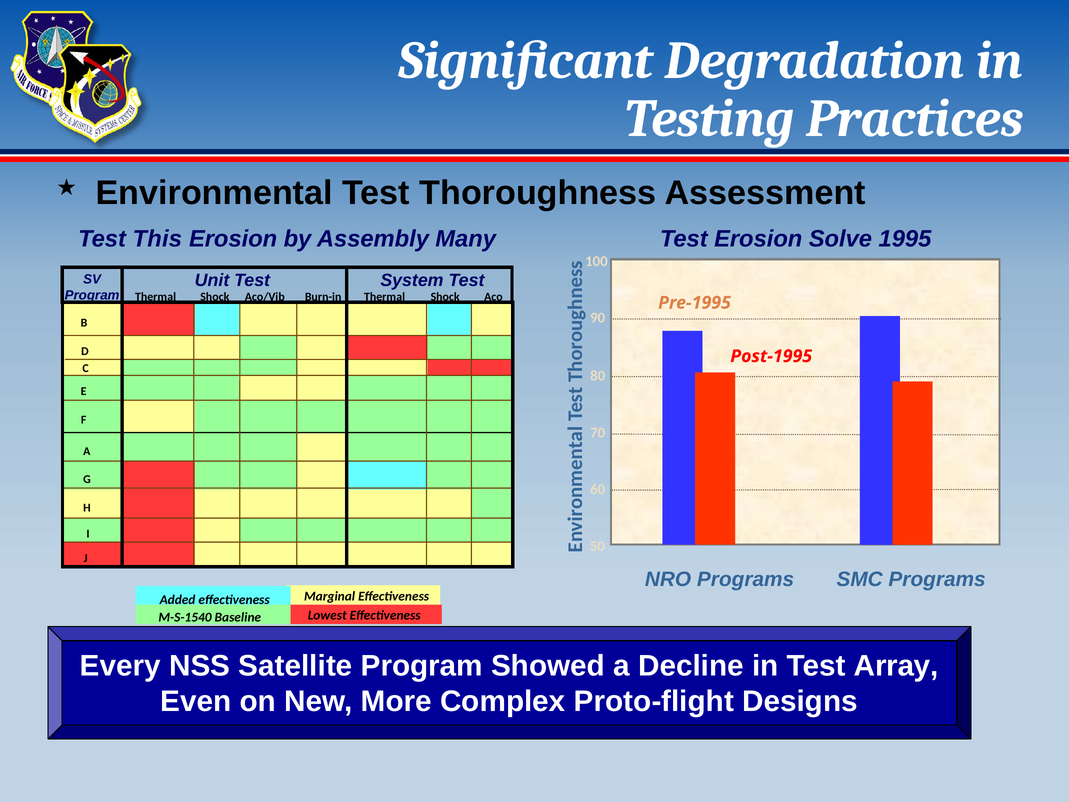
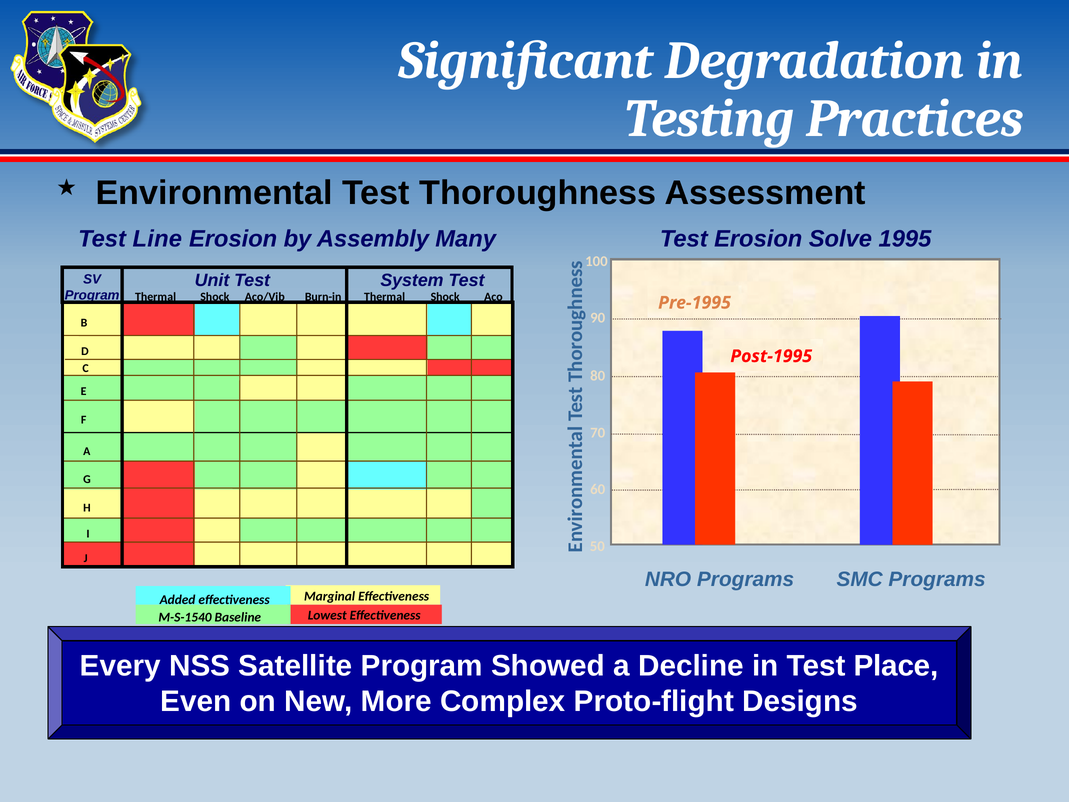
This: This -> Line
Array: Array -> Place
